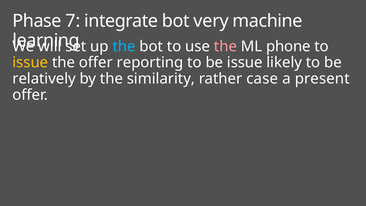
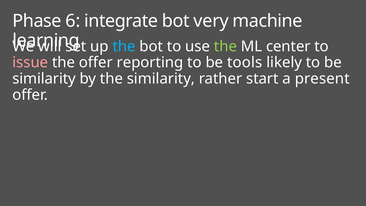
7: 7 -> 6
the at (225, 46) colour: pink -> light green
phone: phone -> center
issue at (30, 63) colour: yellow -> pink
be issue: issue -> tools
relatively at (44, 79): relatively -> similarity
case: case -> start
